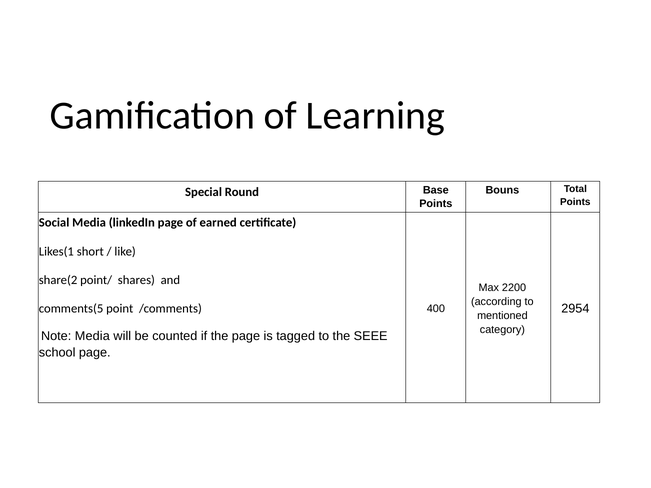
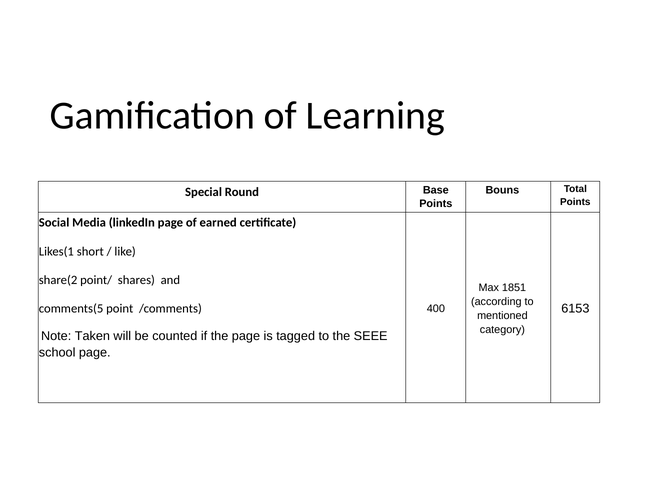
2200: 2200 -> 1851
2954: 2954 -> 6153
Note Media: Media -> Taken
